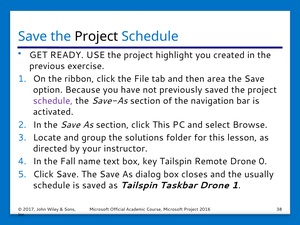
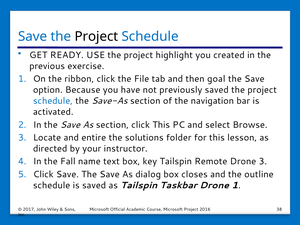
area: area -> goal
schedule at (53, 101) colour: purple -> blue
group: group -> entire
Drone 0: 0 -> 3
usually: usually -> outline
